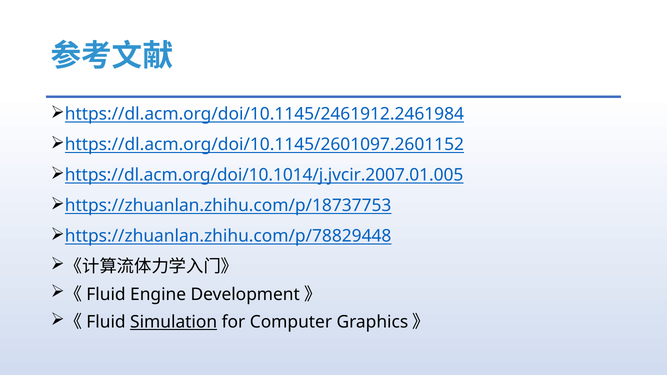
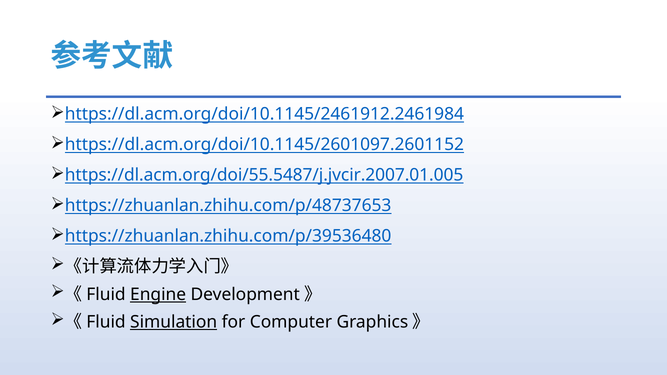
https://dl.acm.org/doi/10.1014/j.jvcir.2007.01.005: https://dl.acm.org/doi/10.1014/j.jvcir.2007.01.005 -> https://dl.acm.org/doi/55.5487/j.jvcir.2007.01.005
https://zhuanlan.zhihu.com/p/18737753: https://zhuanlan.zhihu.com/p/18737753 -> https://zhuanlan.zhihu.com/p/48737653
https://zhuanlan.zhihu.com/p/78829448: https://zhuanlan.zhihu.com/p/78829448 -> https://zhuanlan.zhihu.com/p/39536480
Engine underline: none -> present
